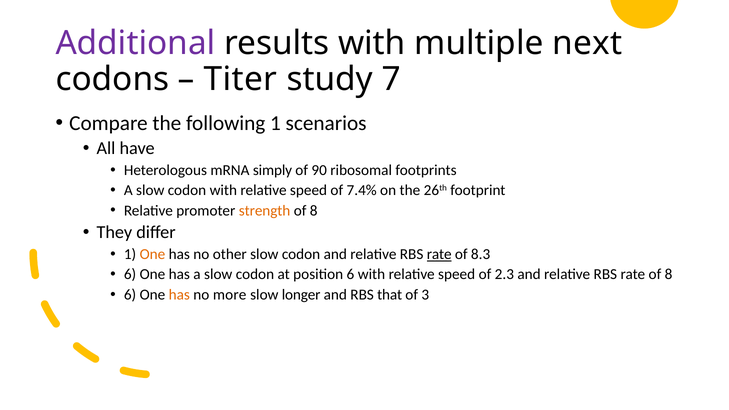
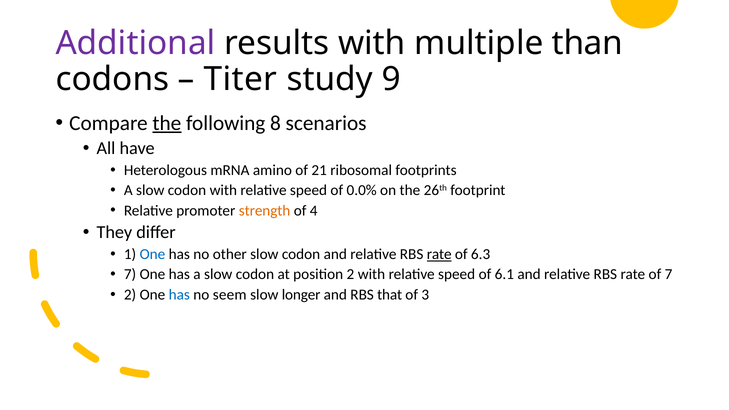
next: next -> than
7: 7 -> 9
the at (167, 123) underline: none -> present
following 1: 1 -> 8
simply: simply -> amino
90: 90 -> 21
7.4%: 7.4% -> 0.0%
8 at (314, 211): 8 -> 4
One at (152, 254) colour: orange -> blue
8.3: 8.3 -> 6.3
6 at (130, 275): 6 -> 7
position 6: 6 -> 2
2.3: 2.3 -> 6.1
rate of 8: 8 -> 7
6 at (130, 295): 6 -> 2
has at (179, 295) colour: orange -> blue
more: more -> seem
